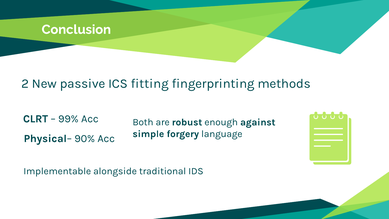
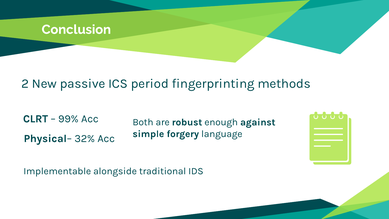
fitting: fitting -> period
90%: 90% -> 32%
